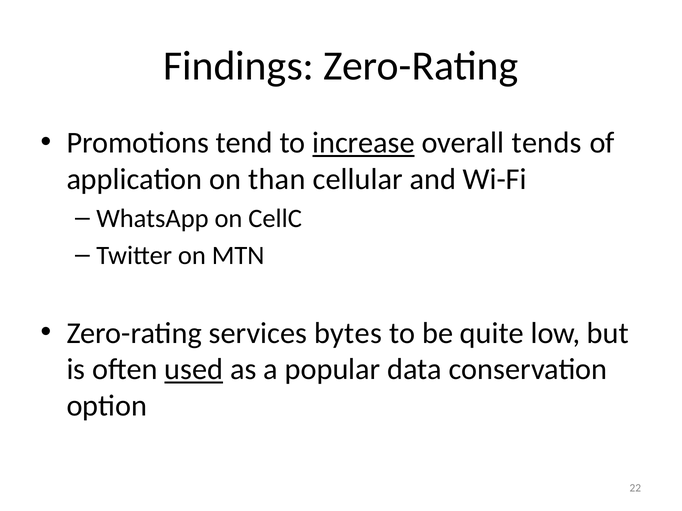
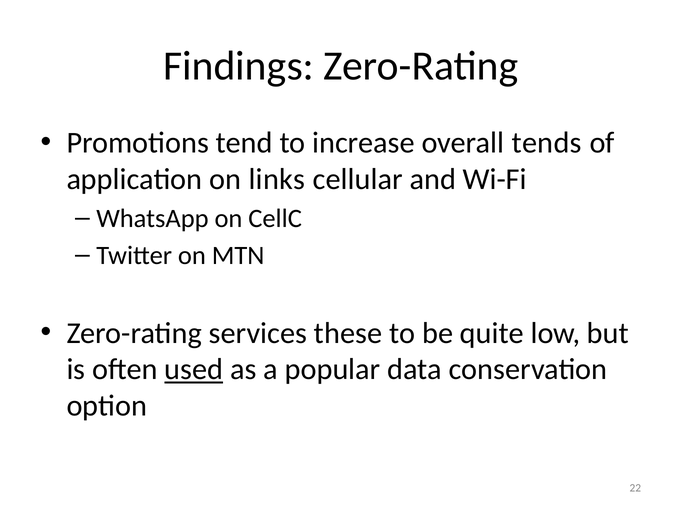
increase underline: present -> none
than: than -> links
bytes: bytes -> these
